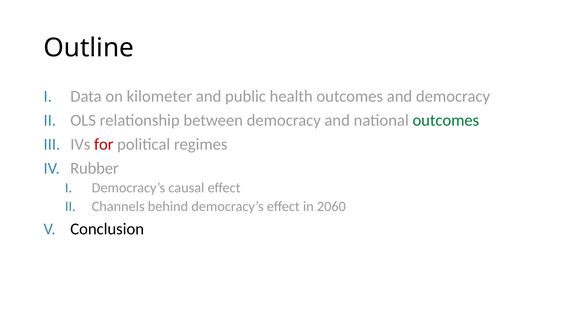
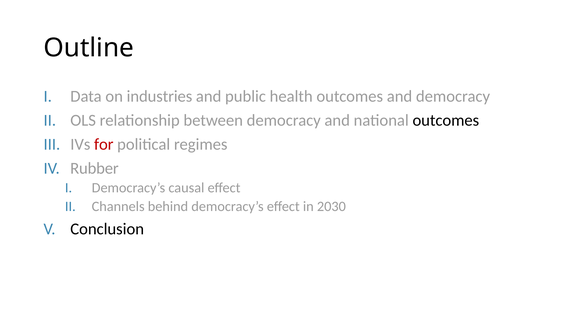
kilometer: kilometer -> industries
outcomes at (446, 120) colour: green -> black
2060: 2060 -> 2030
